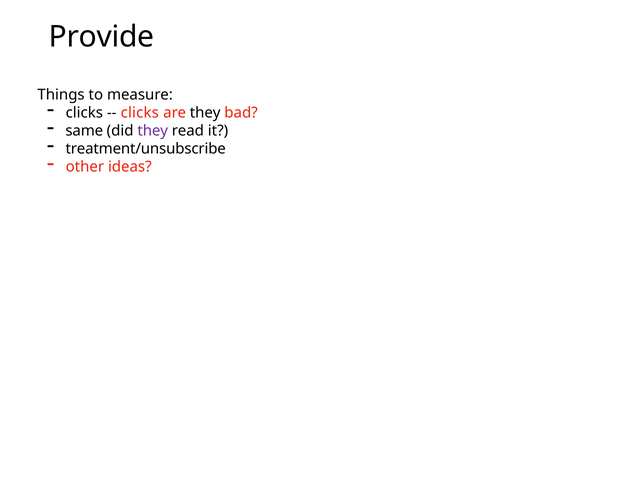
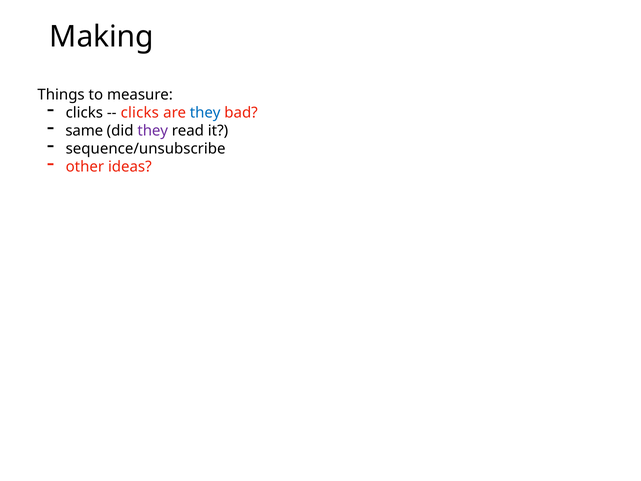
Provide: Provide -> Making
they at (205, 113) colour: black -> blue
treatment/unsubscribe: treatment/unsubscribe -> sequence/unsubscribe
